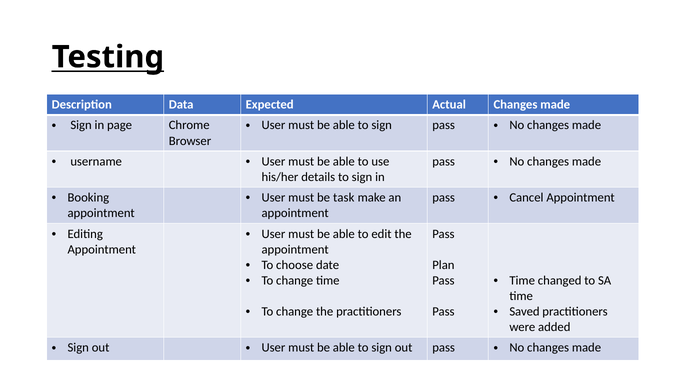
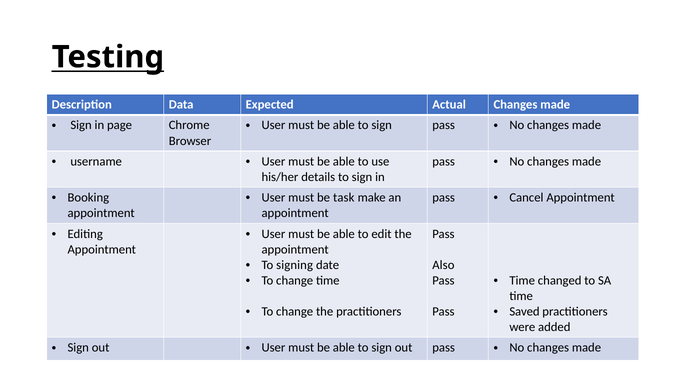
choose: choose -> signing
Plan: Plan -> Also
